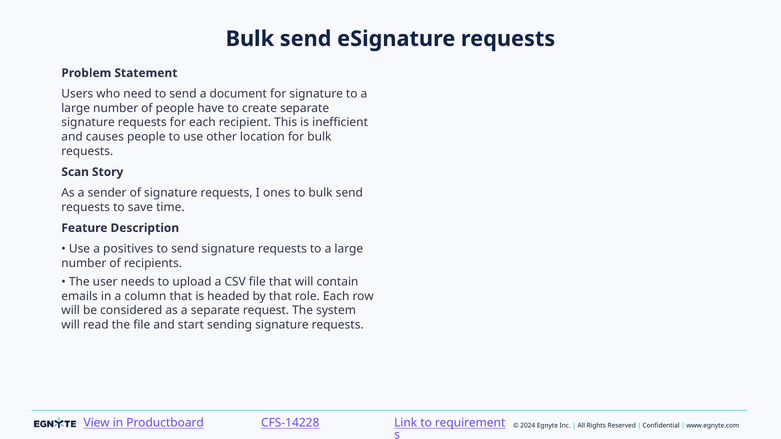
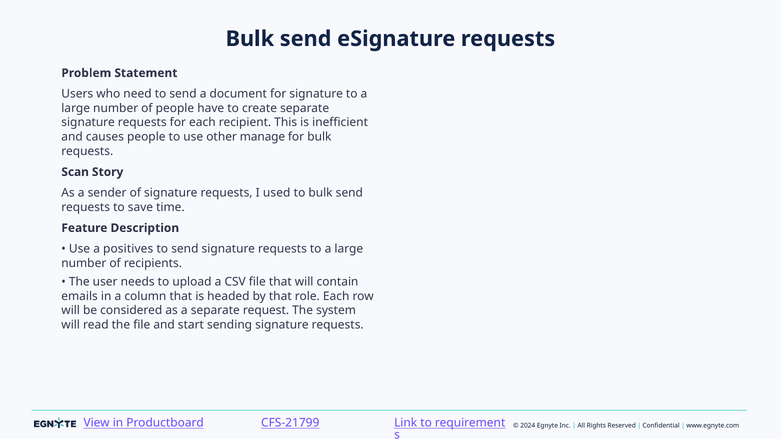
location: location -> manage
ones: ones -> used
CFS-14228: CFS-14228 -> CFS-21799
